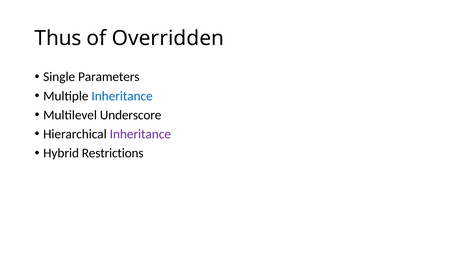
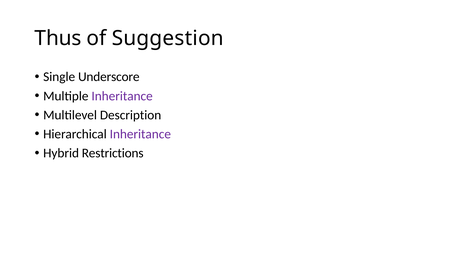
Overridden: Overridden -> Suggestion
Parameters: Parameters -> Underscore
Inheritance at (122, 96) colour: blue -> purple
Underscore: Underscore -> Description
